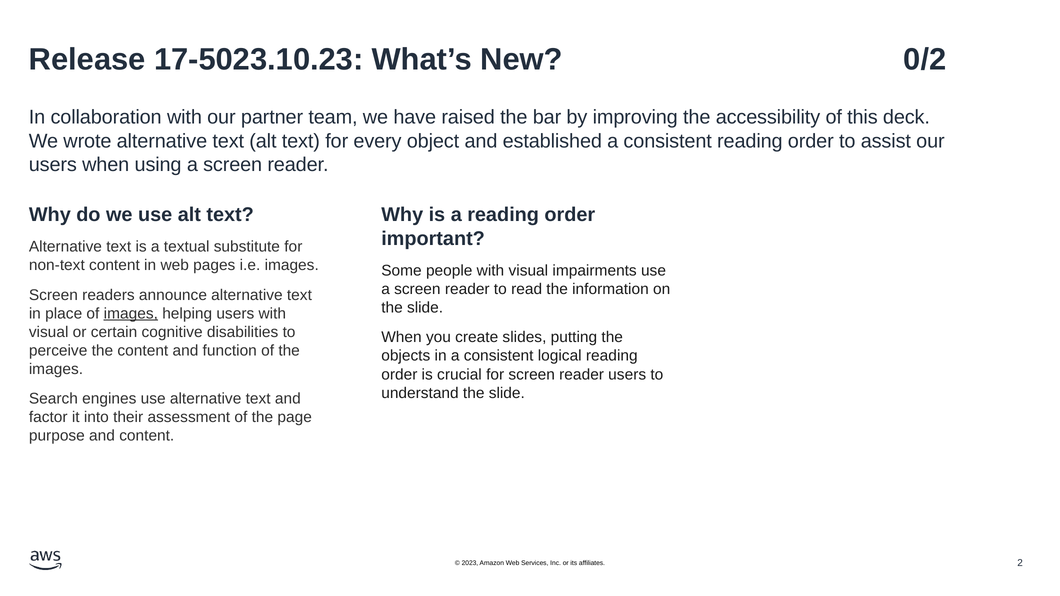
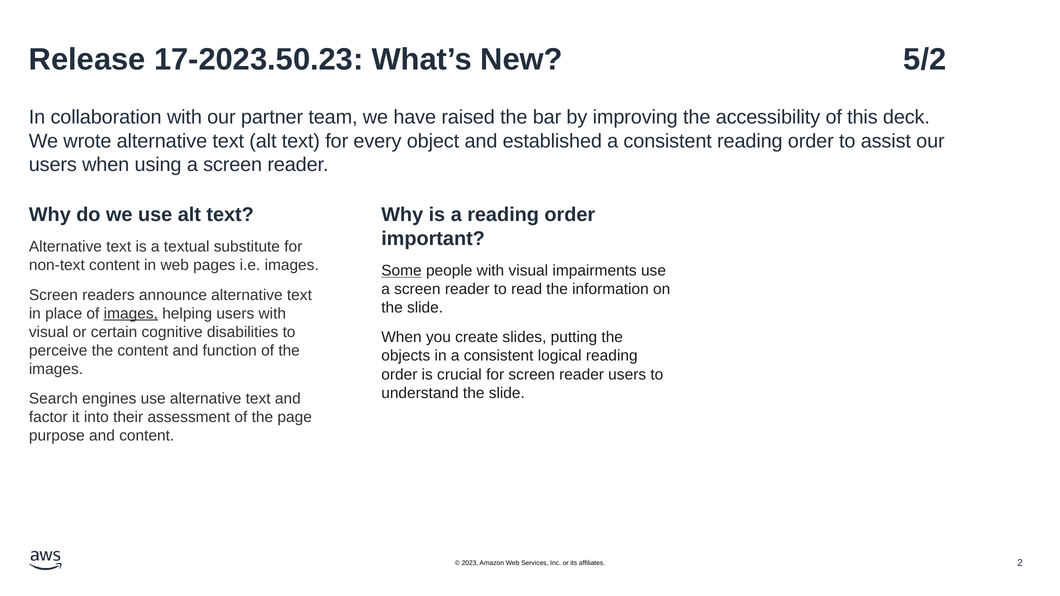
17-5023.10.23: 17-5023.10.23 -> 17-2023.50.23
0/2: 0/2 -> 5/2
Some underline: none -> present
